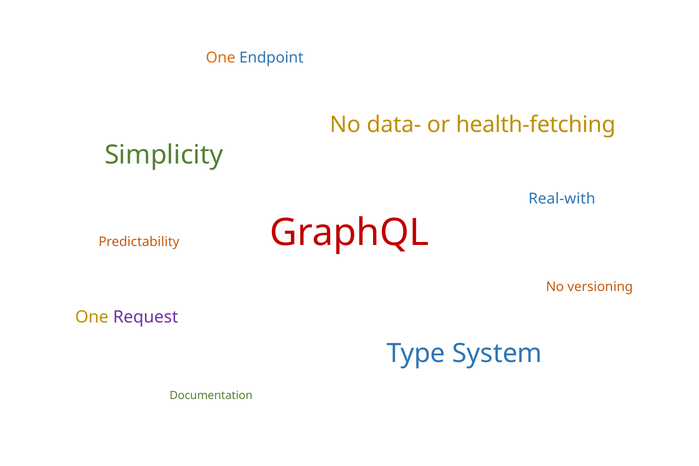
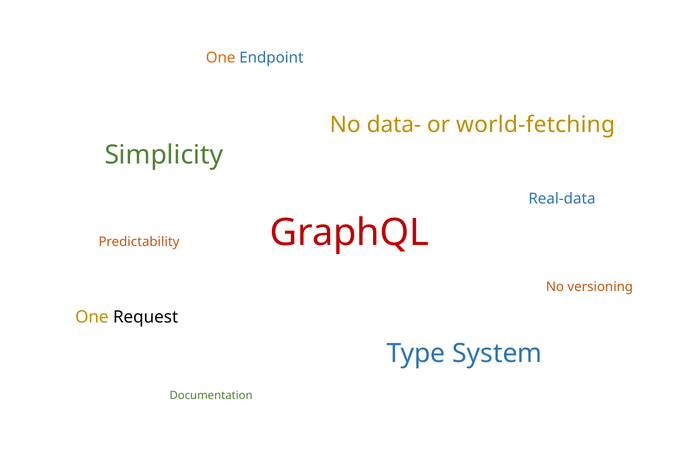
health-fetching: health-fetching -> world-fetching
Real-with: Real-with -> Real-data
Request colour: purple -> black
